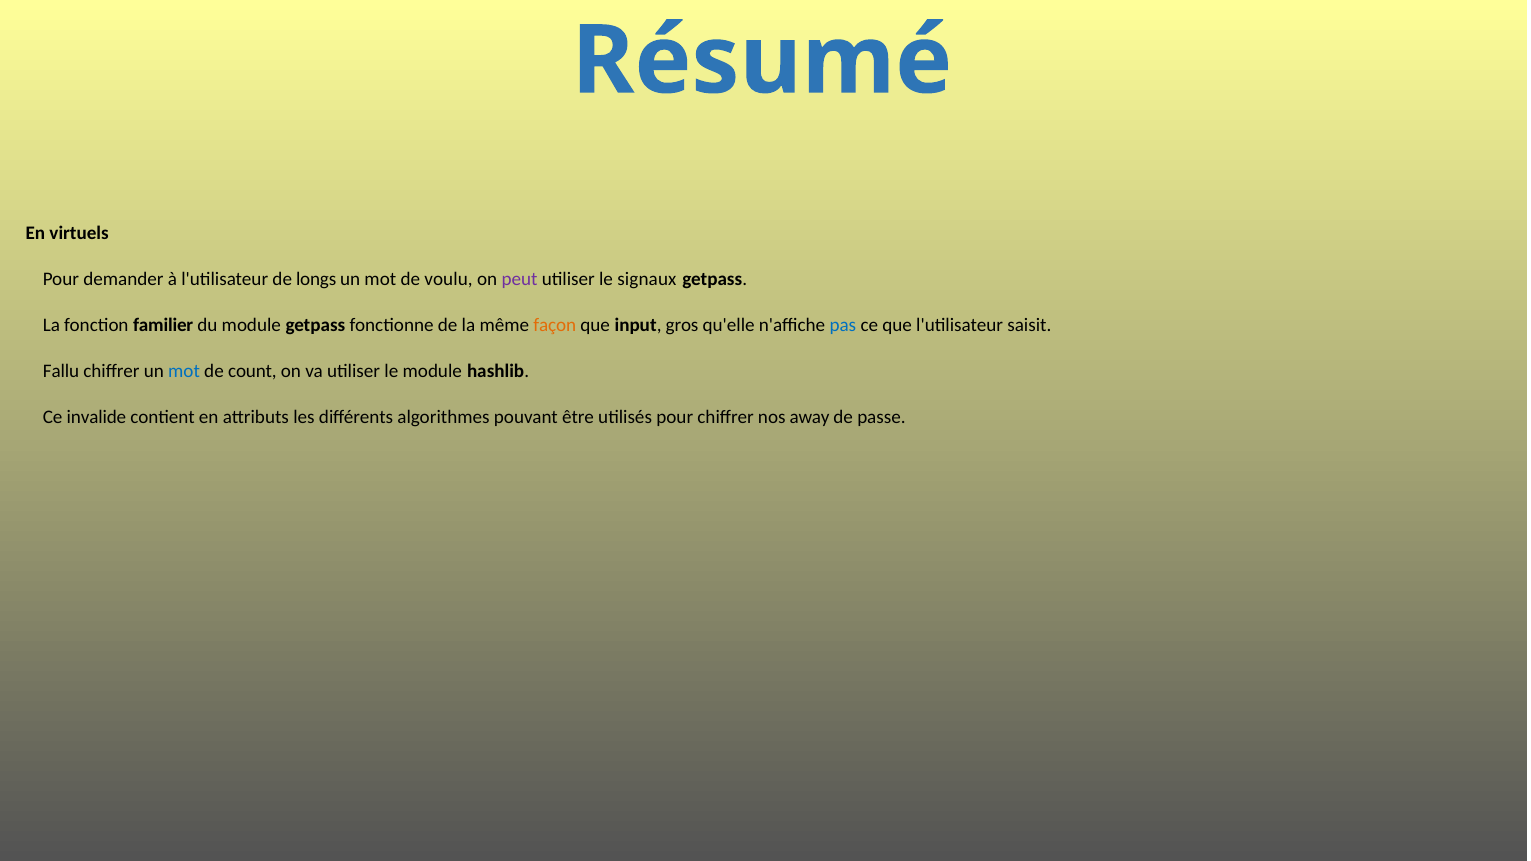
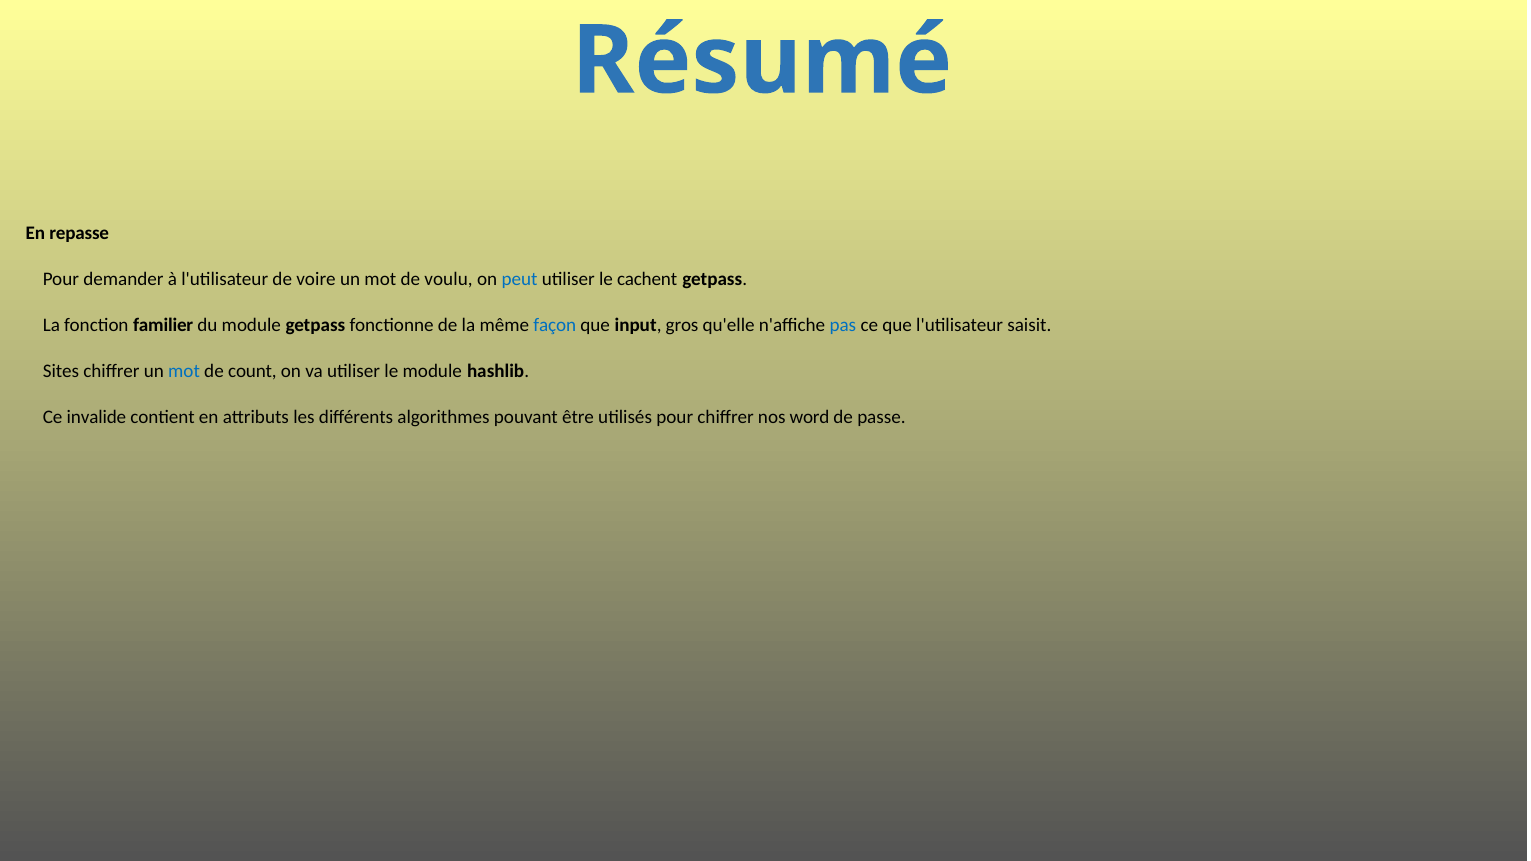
virtuels: virtuels -> repasse
longs: longs -> voire
peut colour: purple -> blue
signaux: signaux -> cachent
façon colour: orange -> blue
Fallu: Fallu -> Sites
away: away -> word
